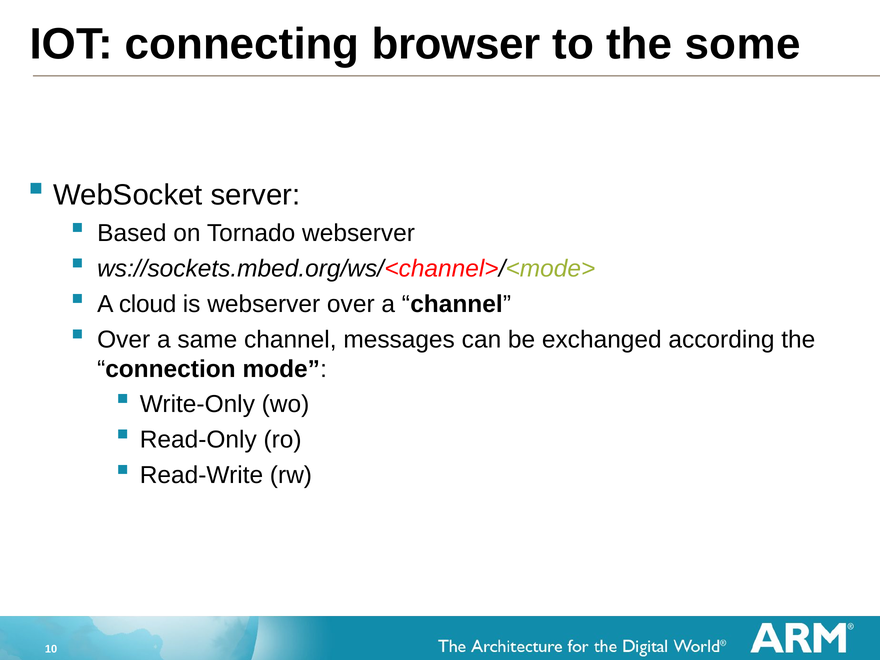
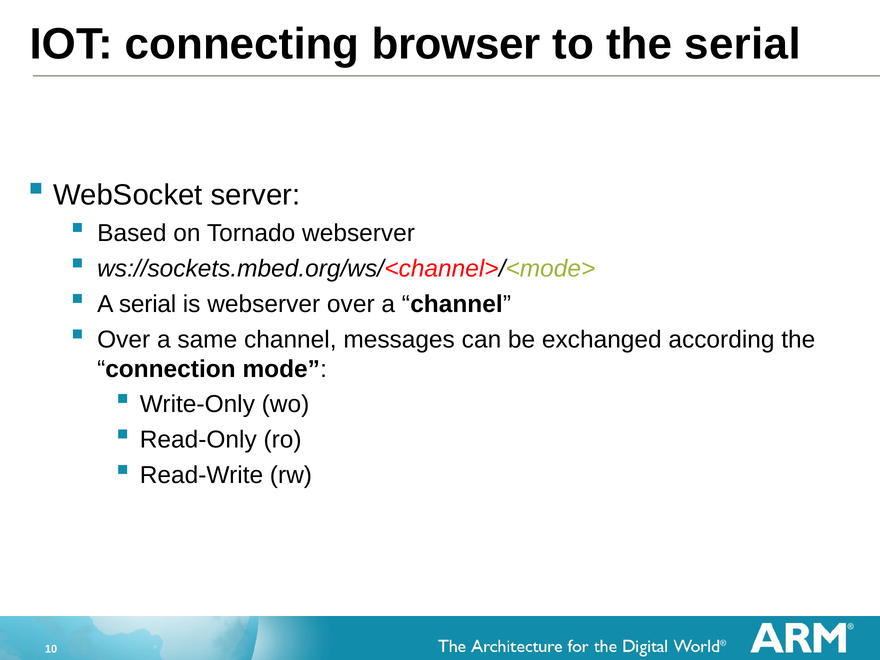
the some: some -> serial
A cloud: cloud -> serial
